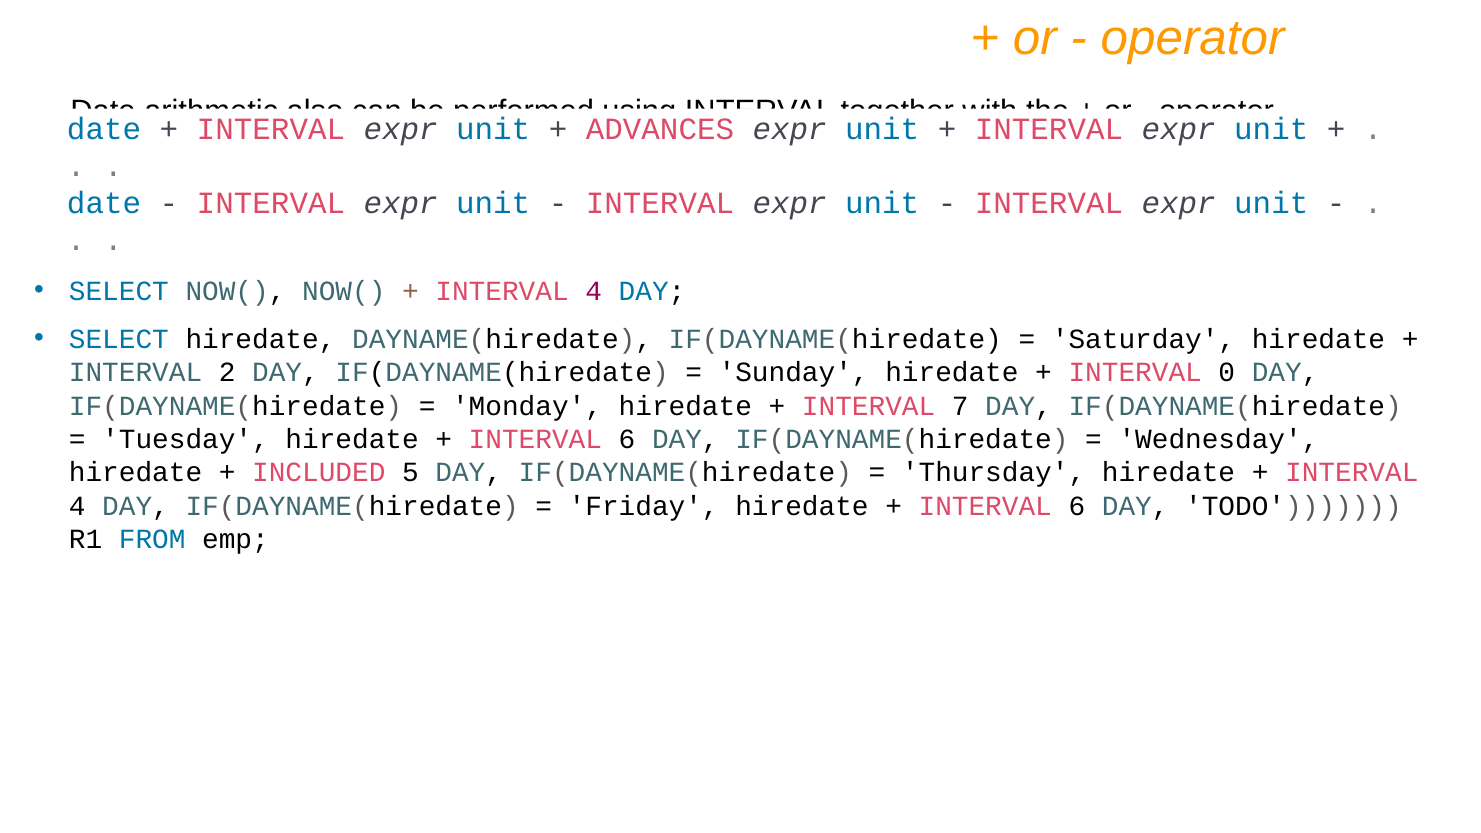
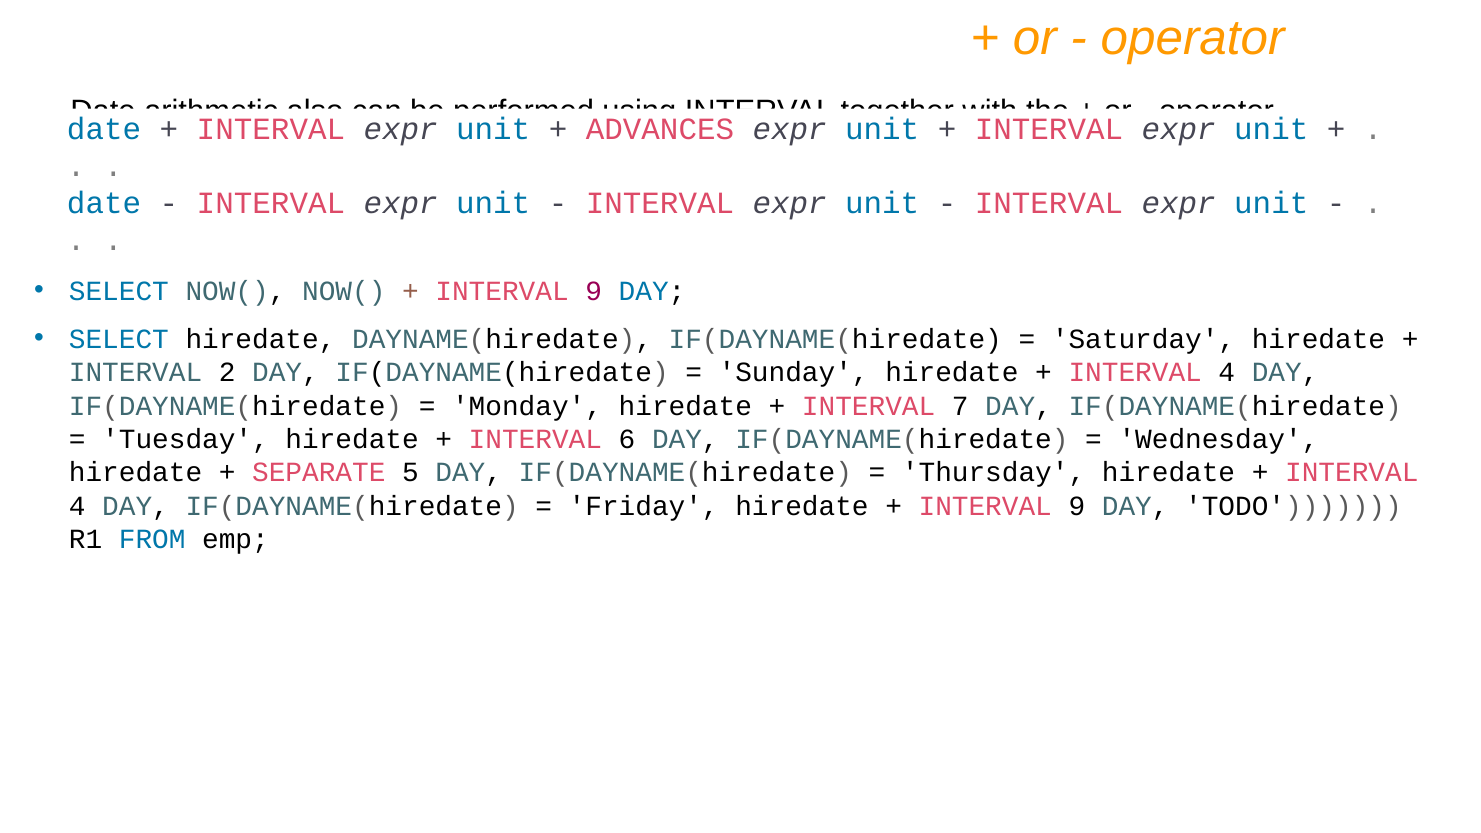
4 at (594, 291): 4 -> 9
0 at (1227, 373): 0 -> 4
INCLUDED: INCLUDED -> SEPARATE
6 at (1077, 506): 6 -> 9
